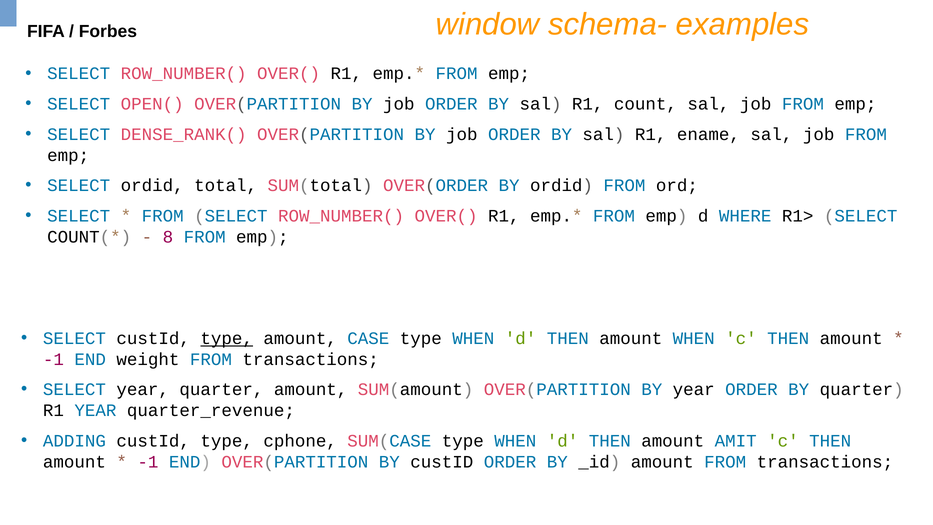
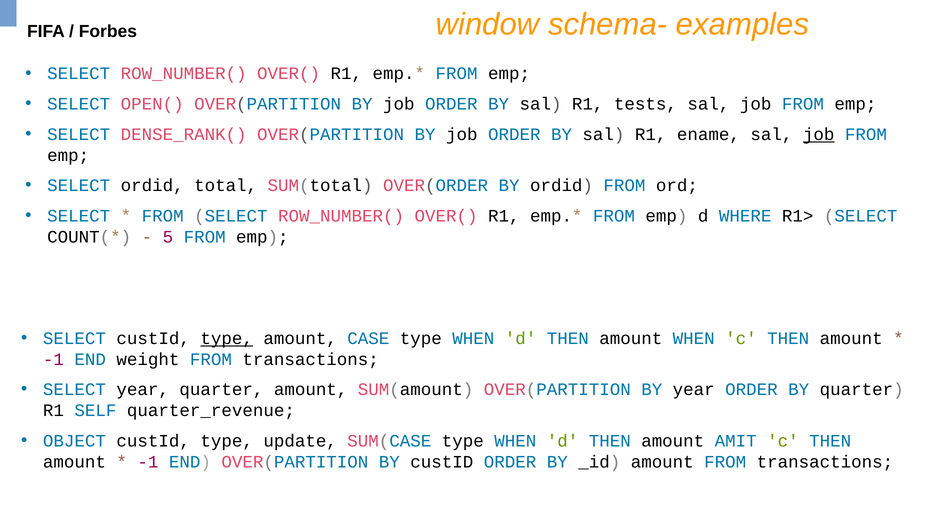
count: count -> tests
job at (819, 134) underline: none -> present
8: 8 -> 5
R1 YEAR: YEAR -> SELF
ADDING: ADDING -> OBJECT
cphone: cphone -> update
